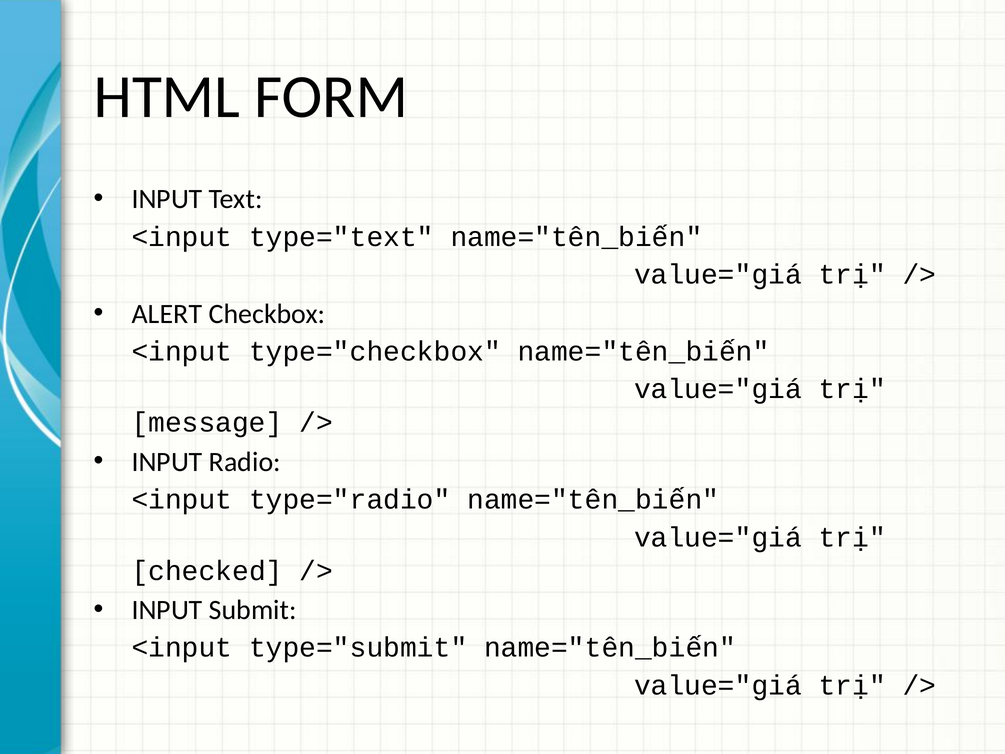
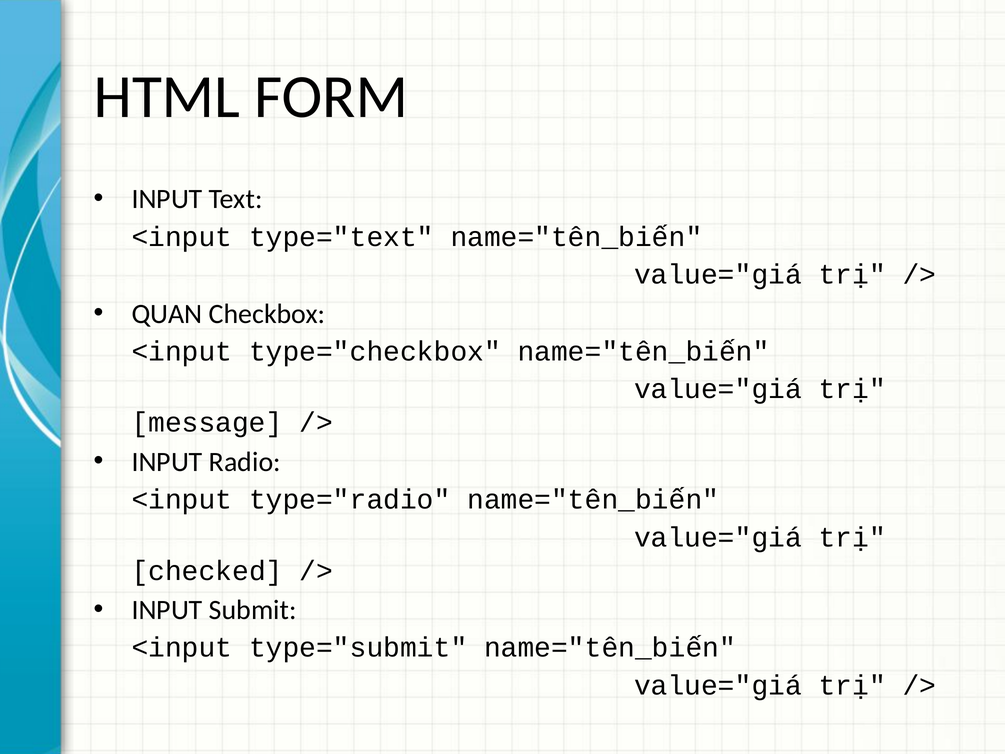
ALERT: ALERT -> QUAN
